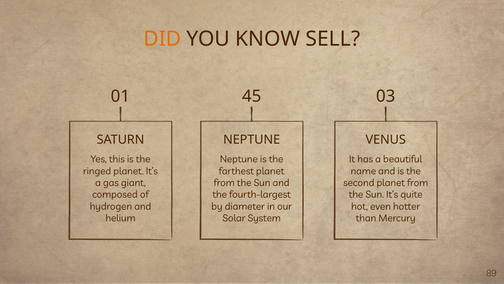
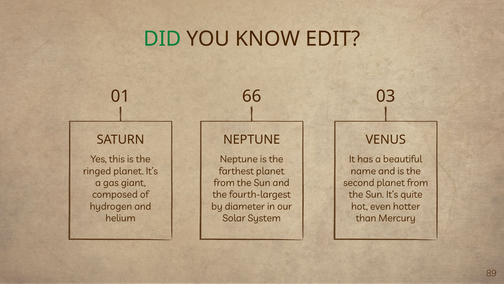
DID colour: orange -> green
SELL: SELL -> EDIT
45: 45 -> 66
